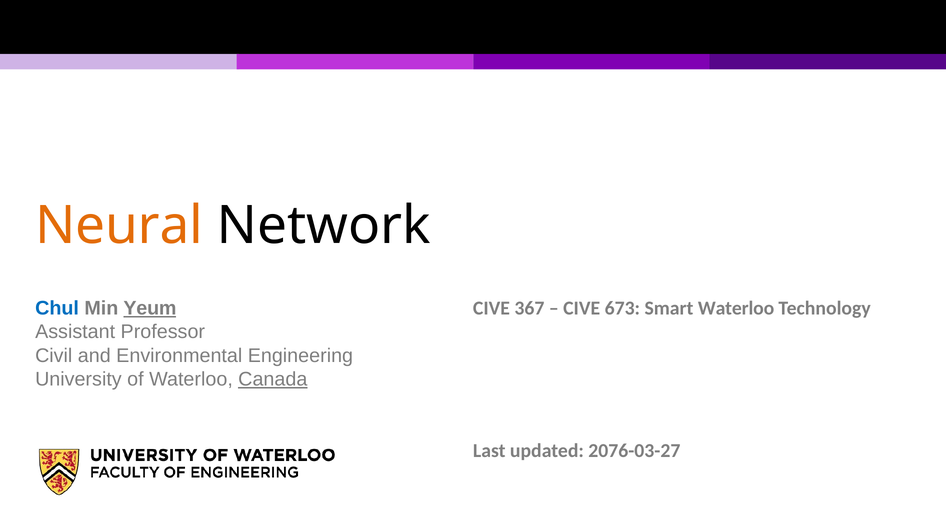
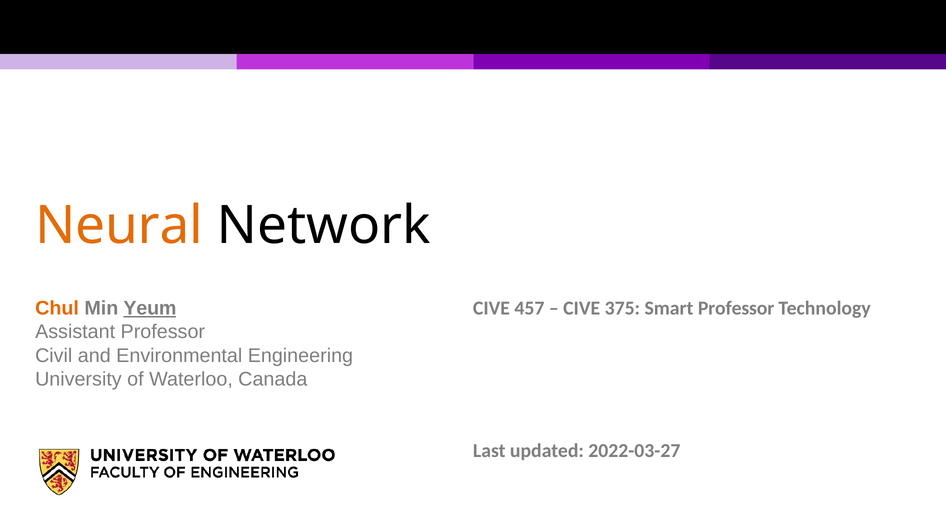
Chul colour: blue -> orange
367: 367 -> 457
673: 673 -> 375
Smart Waterloo: Waterloo -> Professor
Canada underline: present -> none
2076-03-27: 2076-03-27 -> 2022-03-27
